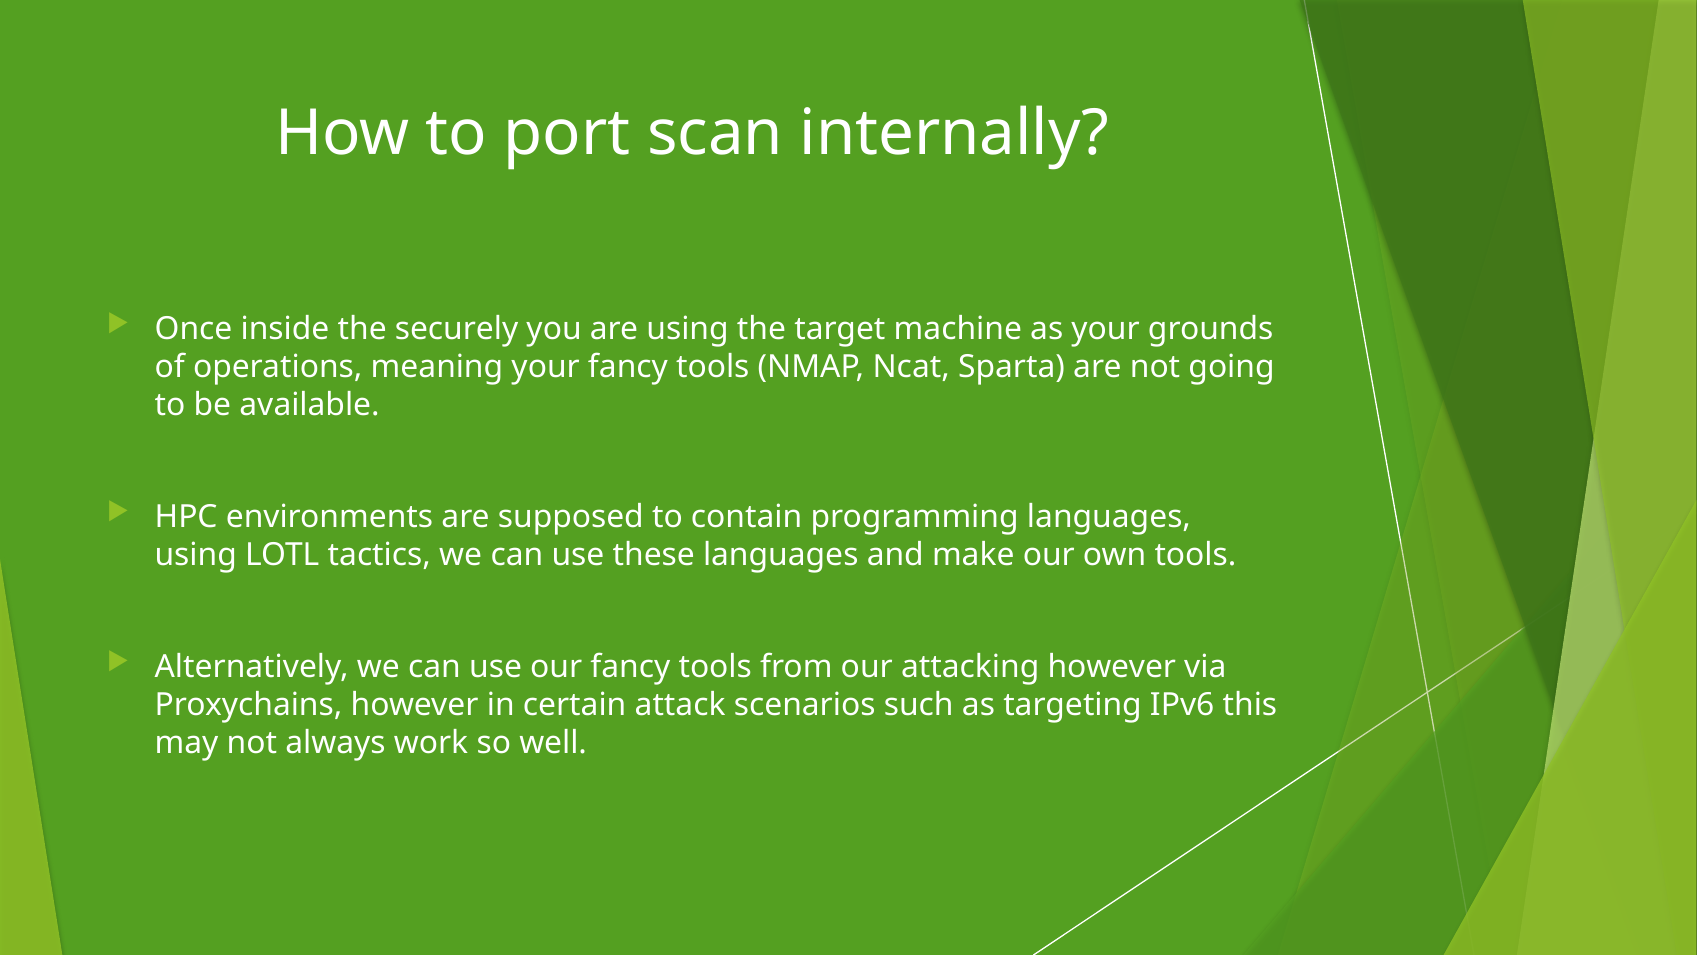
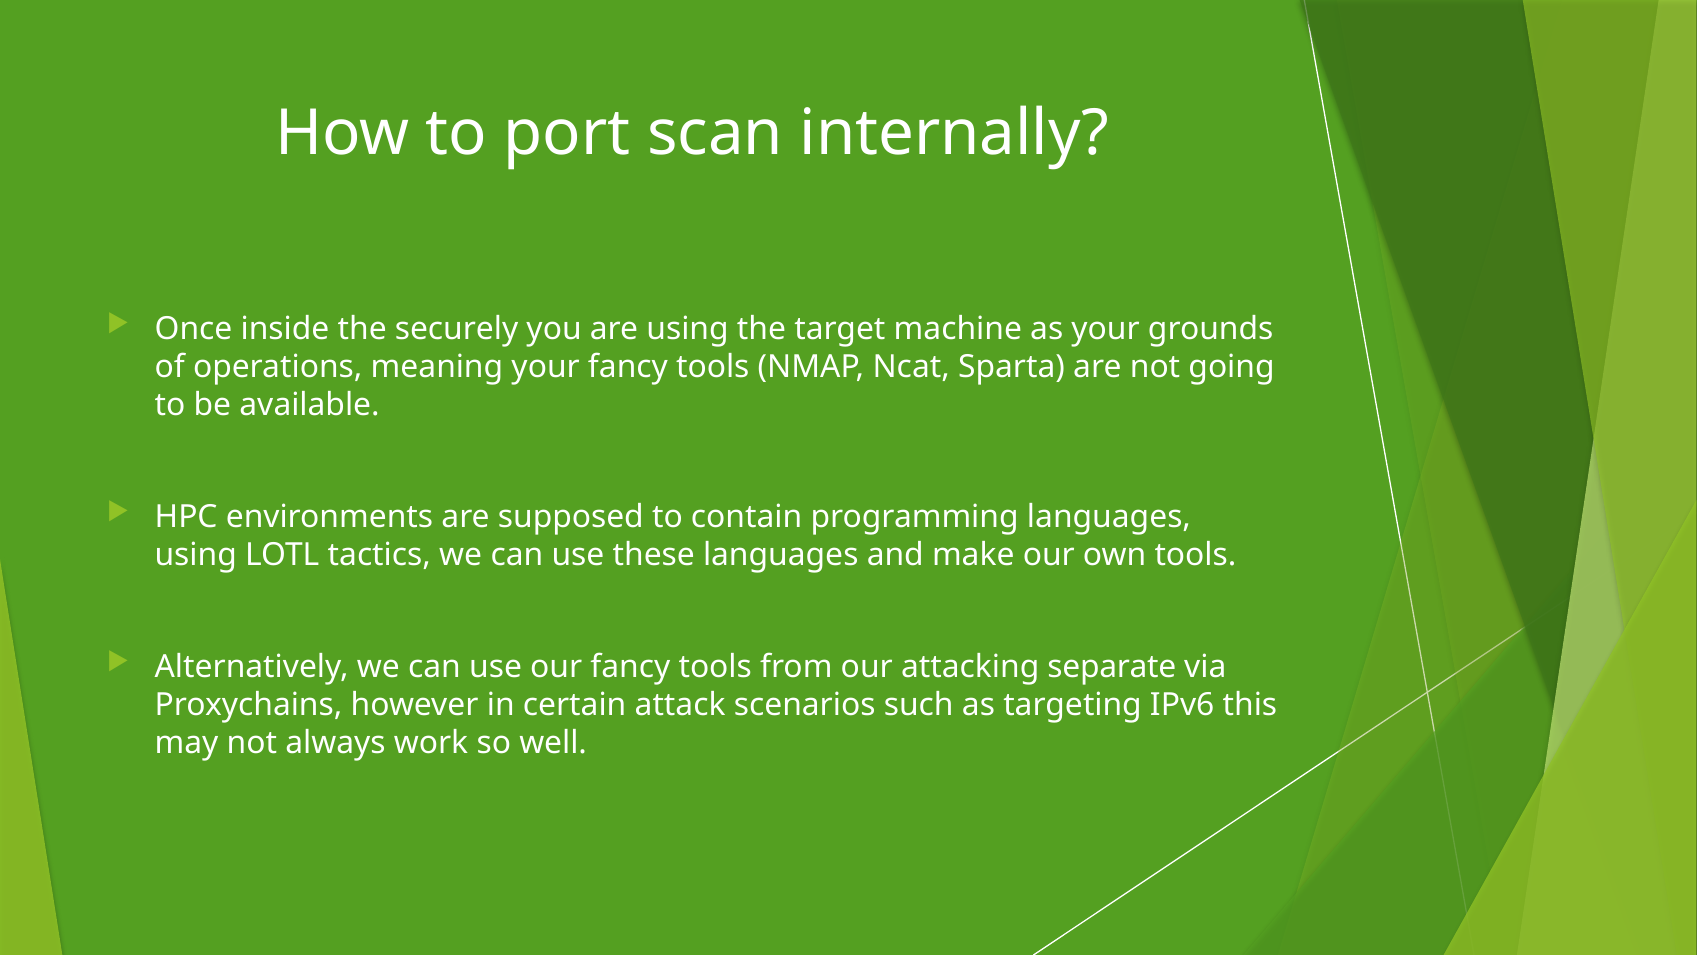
attacking however: however -> separate
